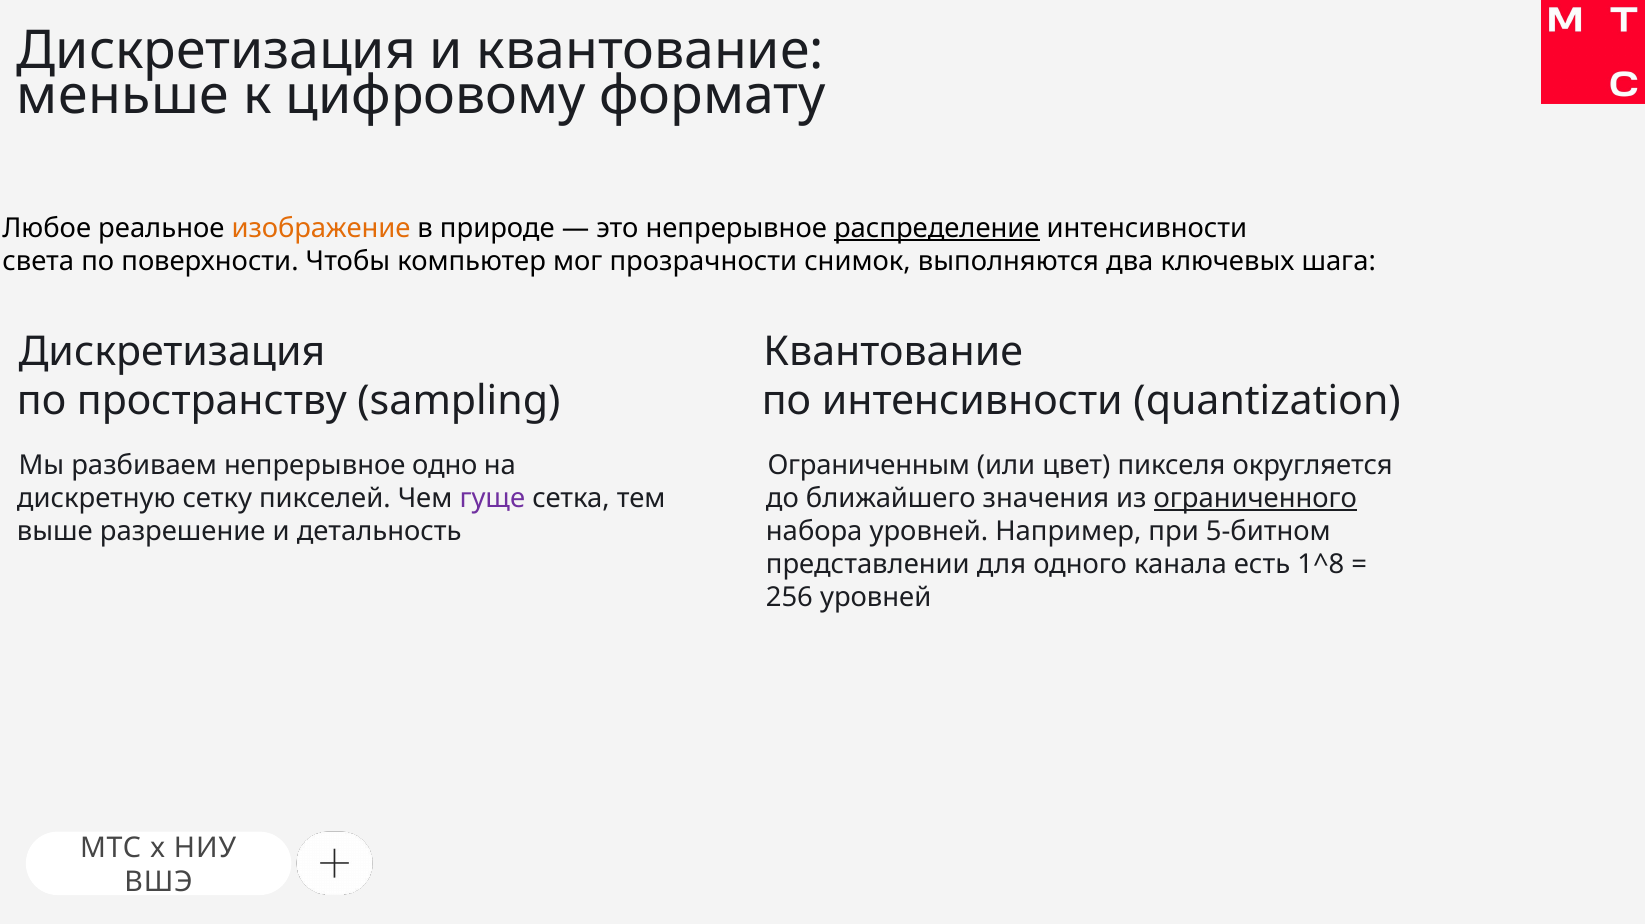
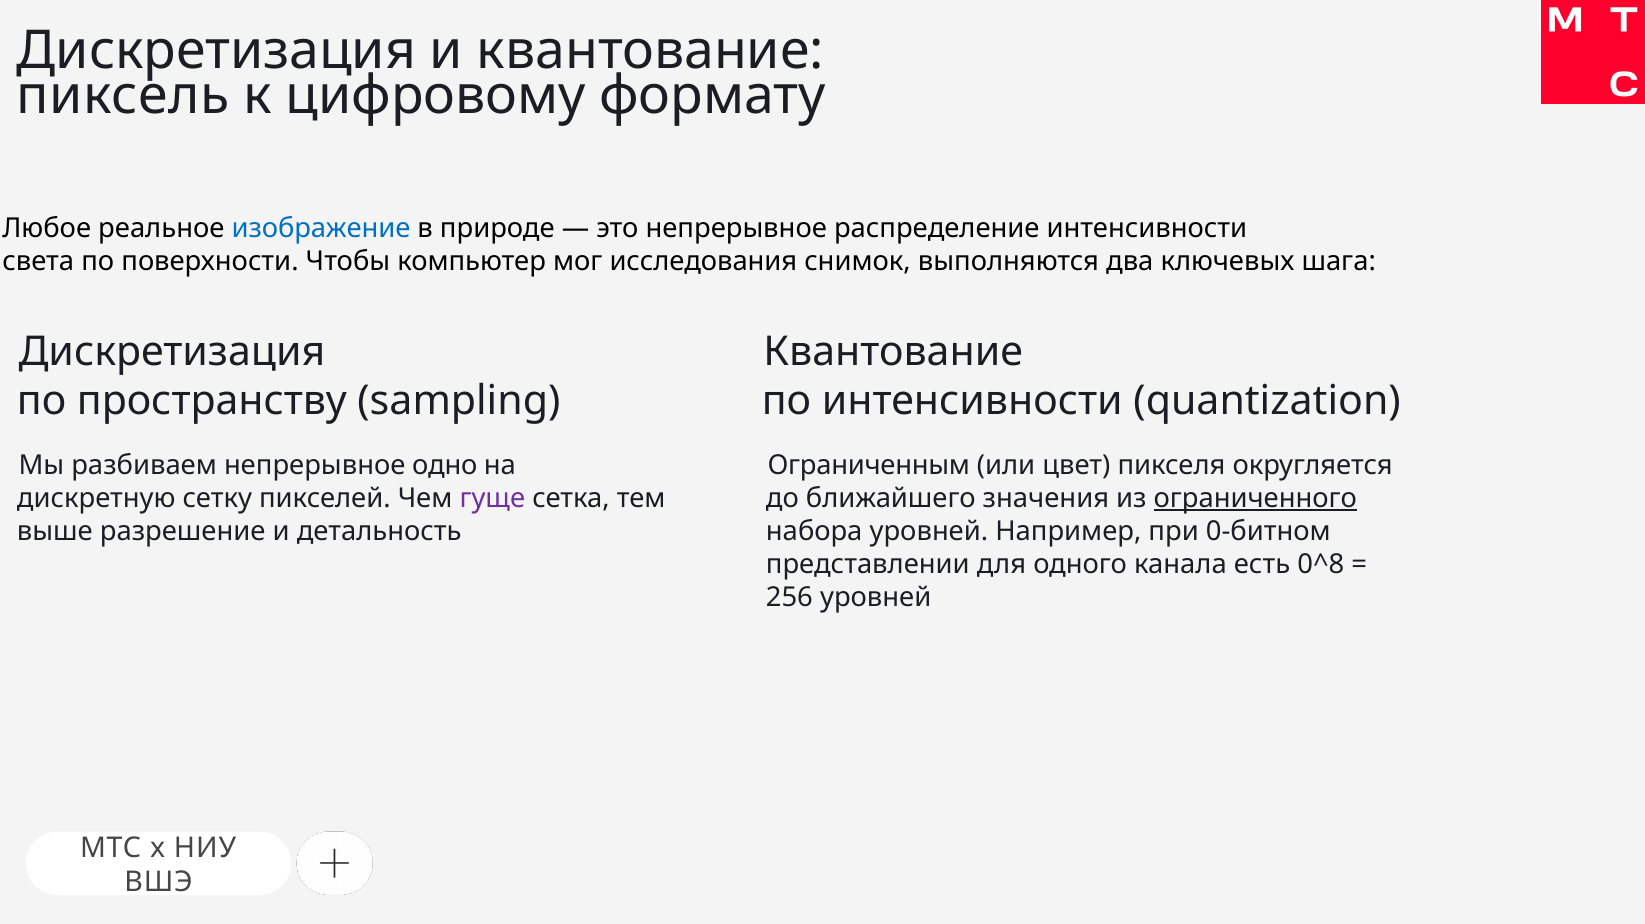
меньше: меньше -> пиксель
изображение colour: orange -> blue
распределение underline: present -> none
прозрачности: прозрачности -> исследования
5-битном: 5-битном -> 0-битном
1^8: 1^8 -> 0^8
